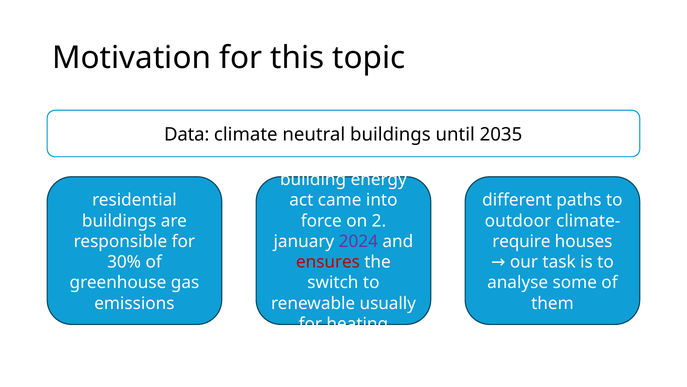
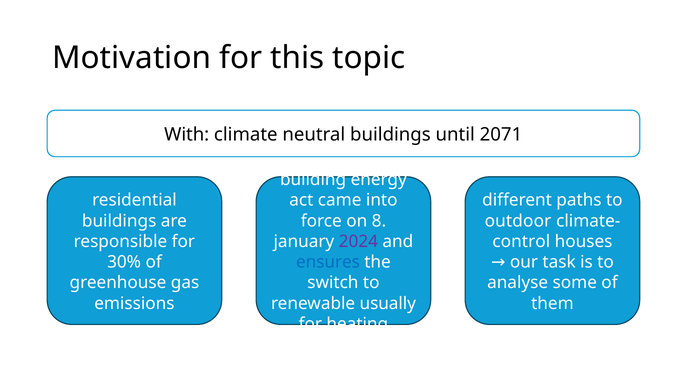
Data: Data -> With
2035: 2035 -> 2071
2: 2 -> 8
require: require -> control
ensures colour: red -> blue
